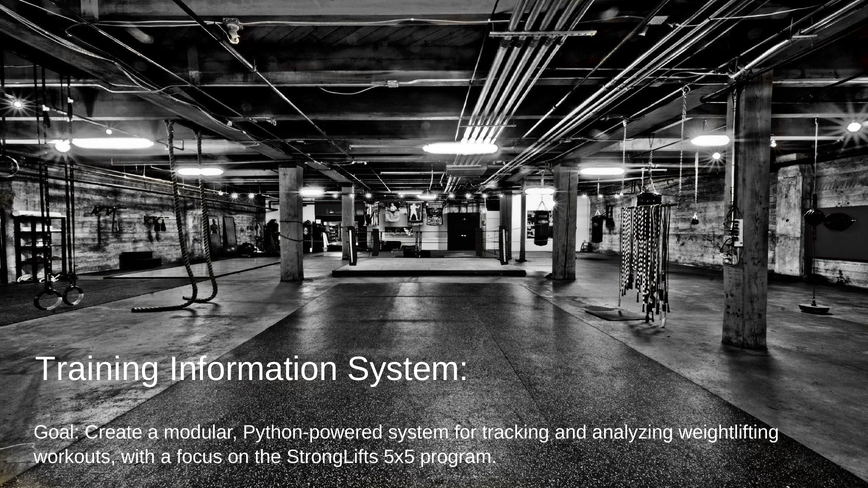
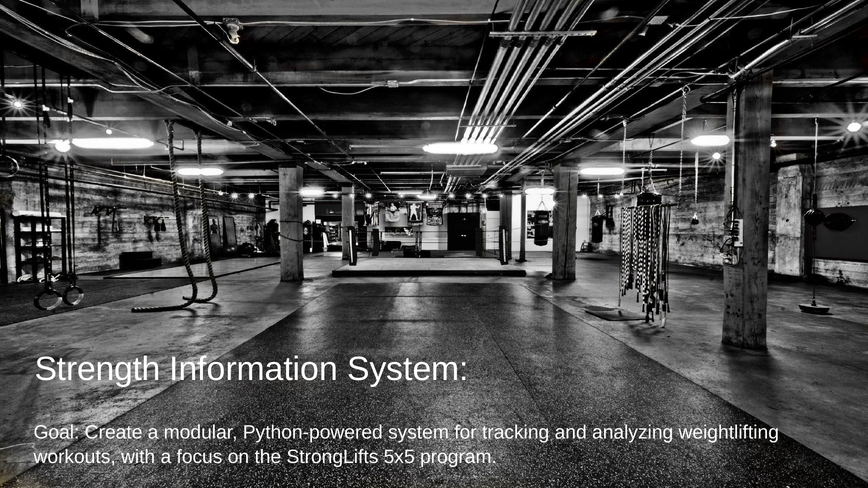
Training: Training -> Strength
